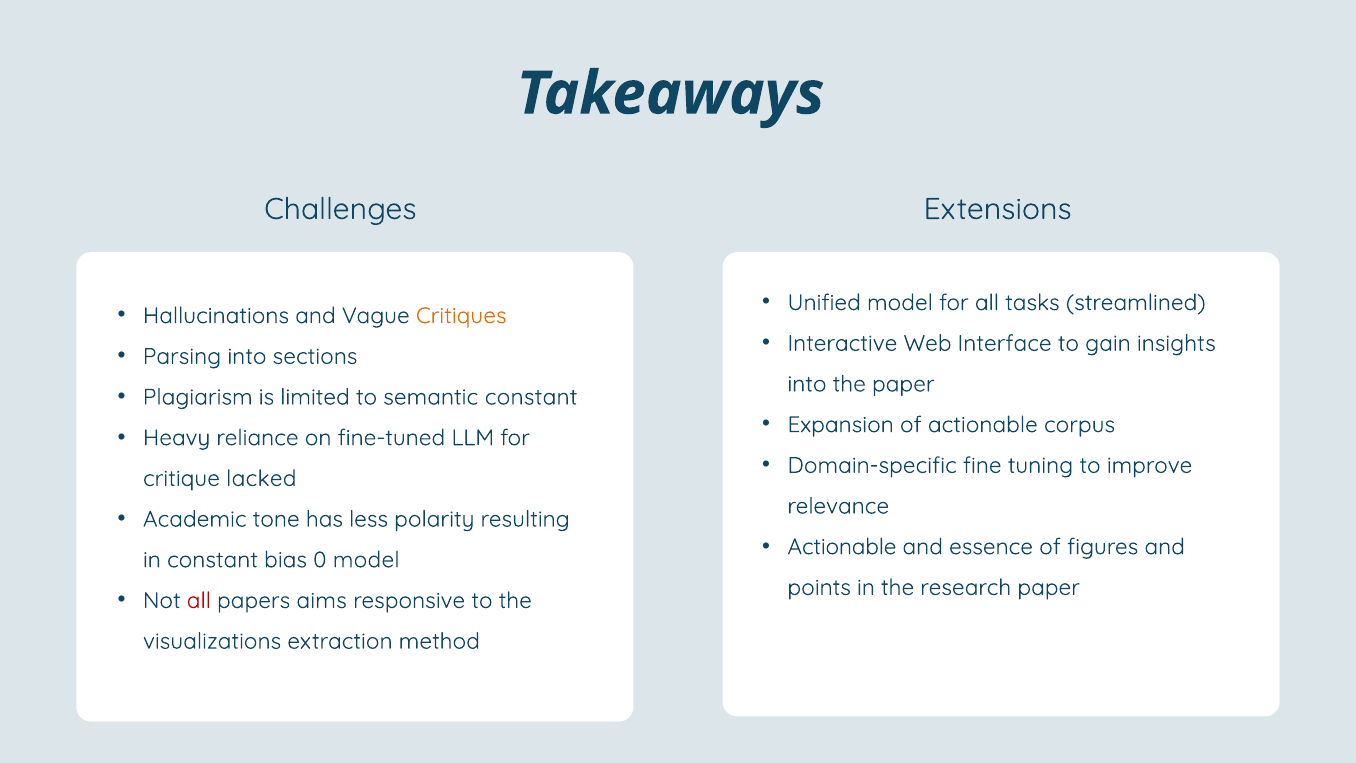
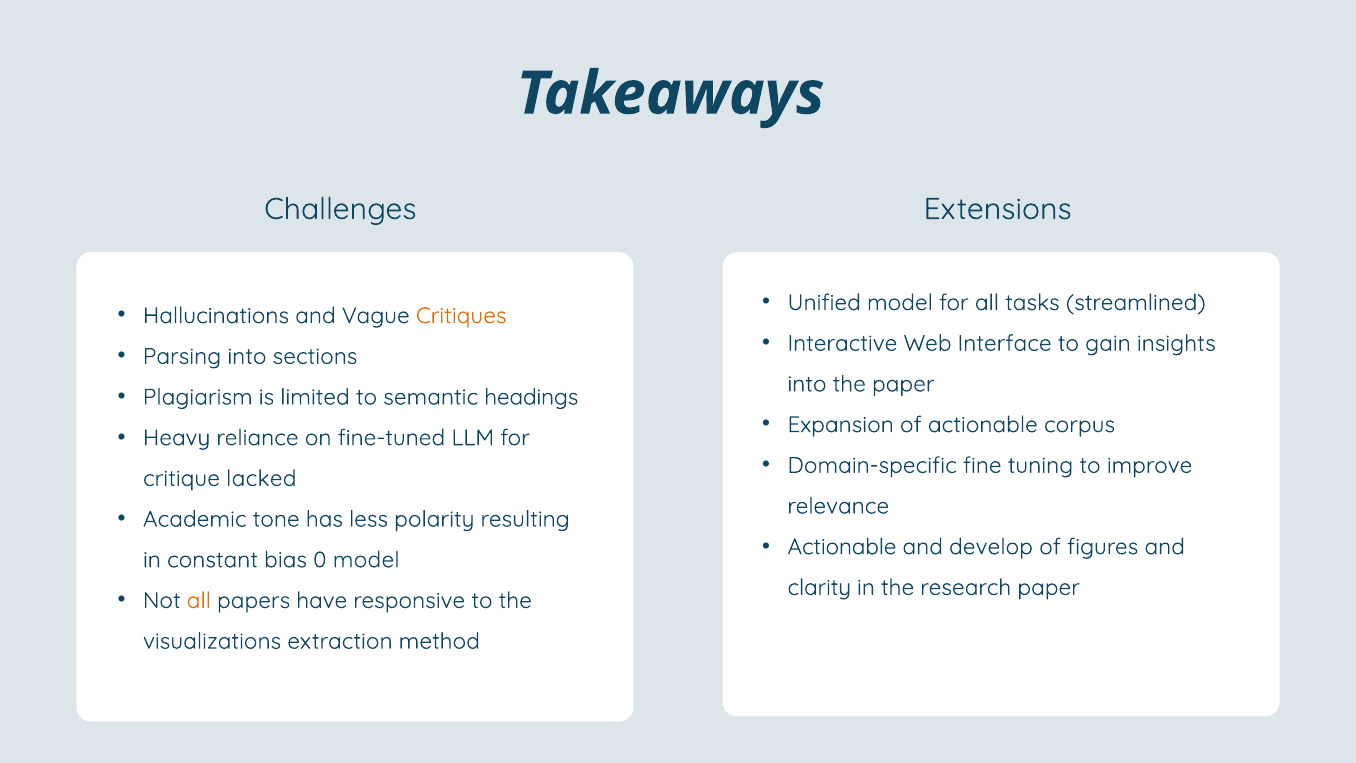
semantic constant: constant -> headings
essence: essence -> develop
points: points -> clarity
all at (199, 600) colour: red -> orange
aims: aims -> have
